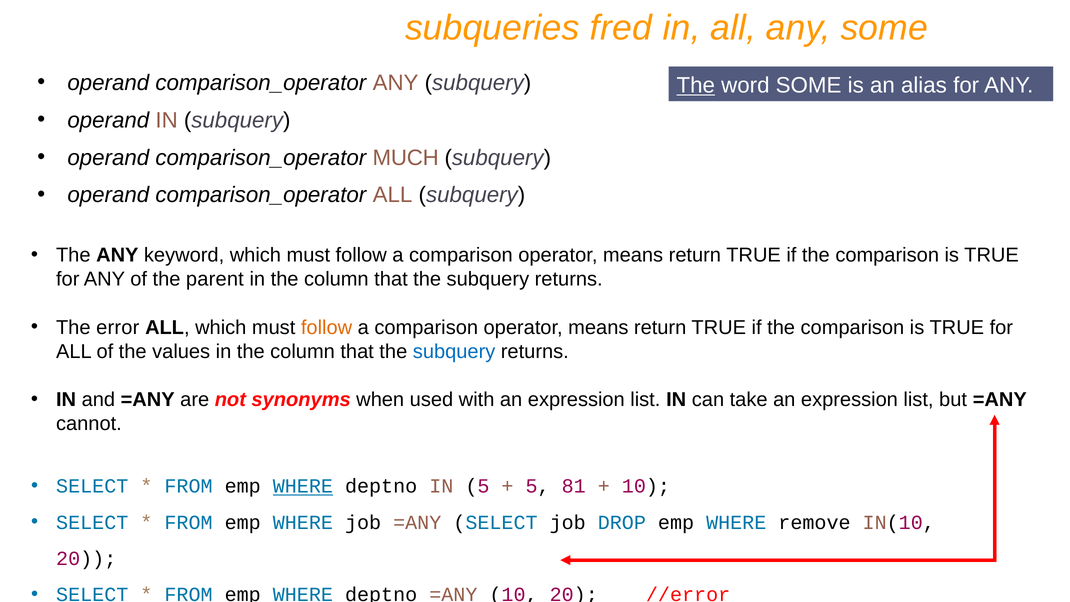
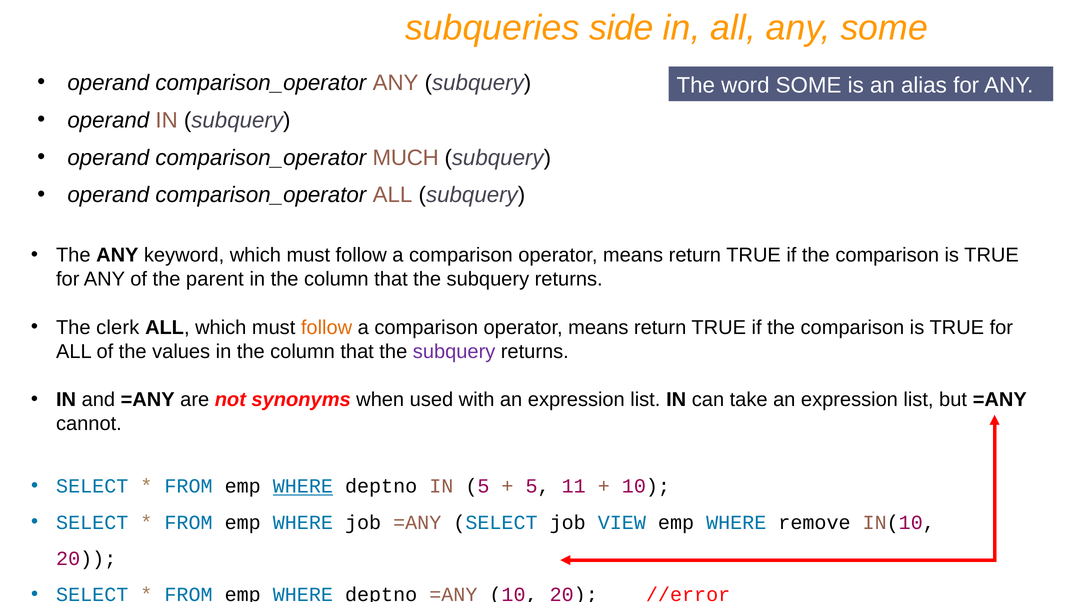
fred: fred -> side
The at (696, 85) underline: present -> none
error: error -> clerk
subquery at (454, 351) colour: blue -> purple
81: 81 -> 11
DROP: DROP -> VIEW
